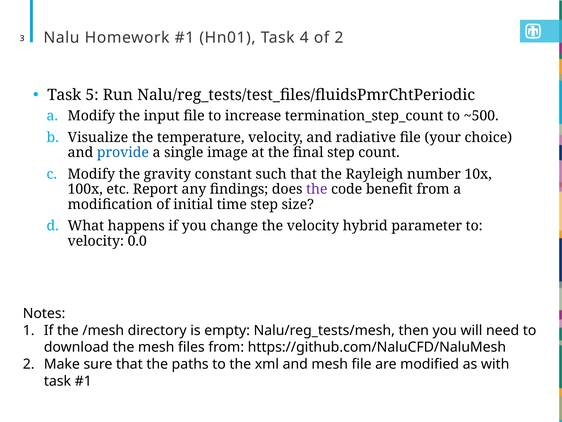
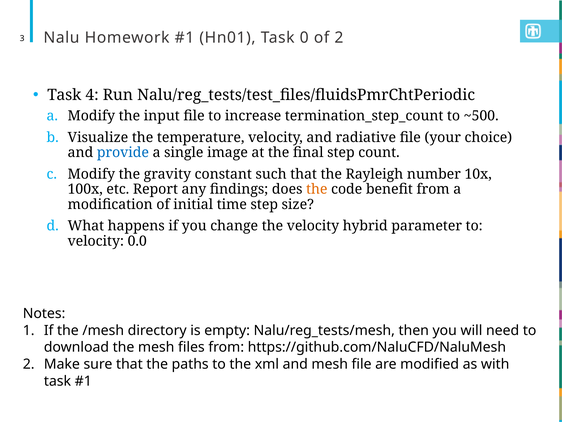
4: 4 -> 0
5: 5 -> 4
the at (317, 189) colour: purple -> orange
